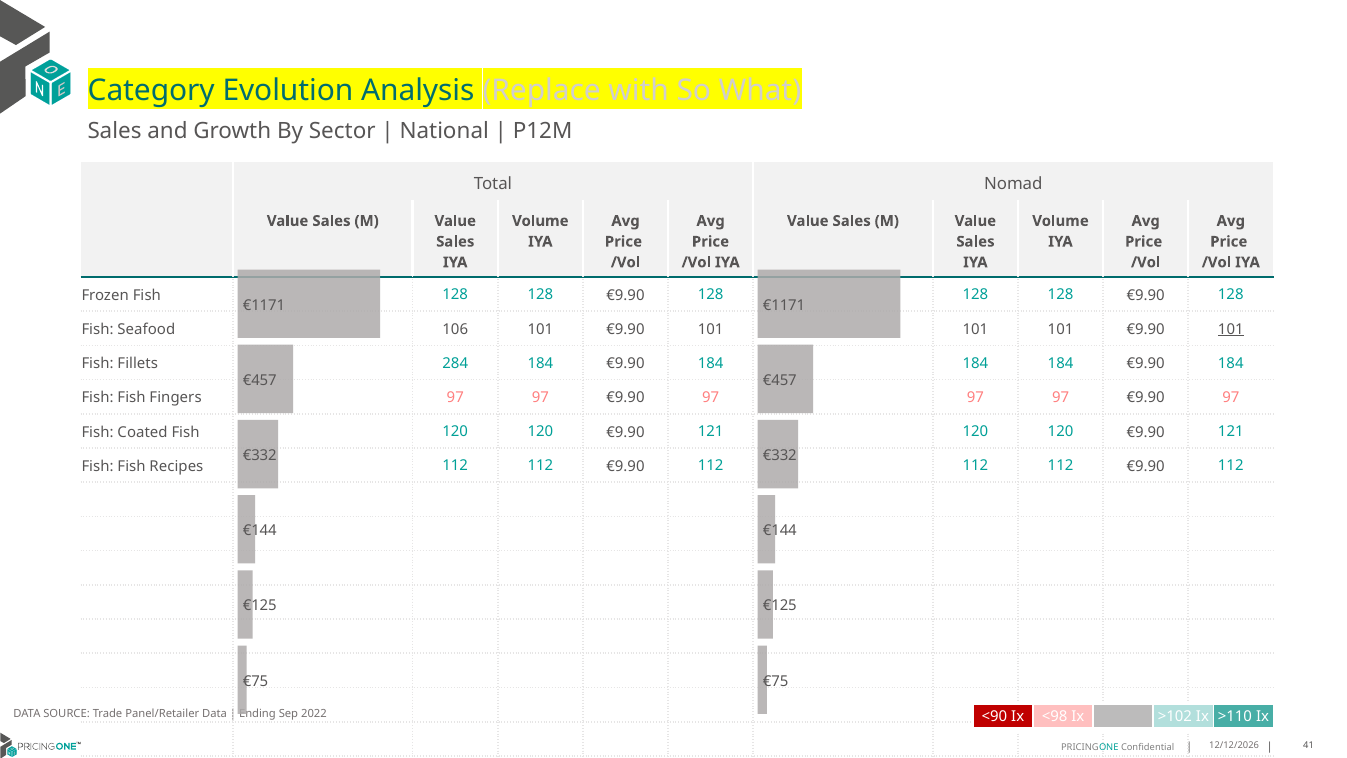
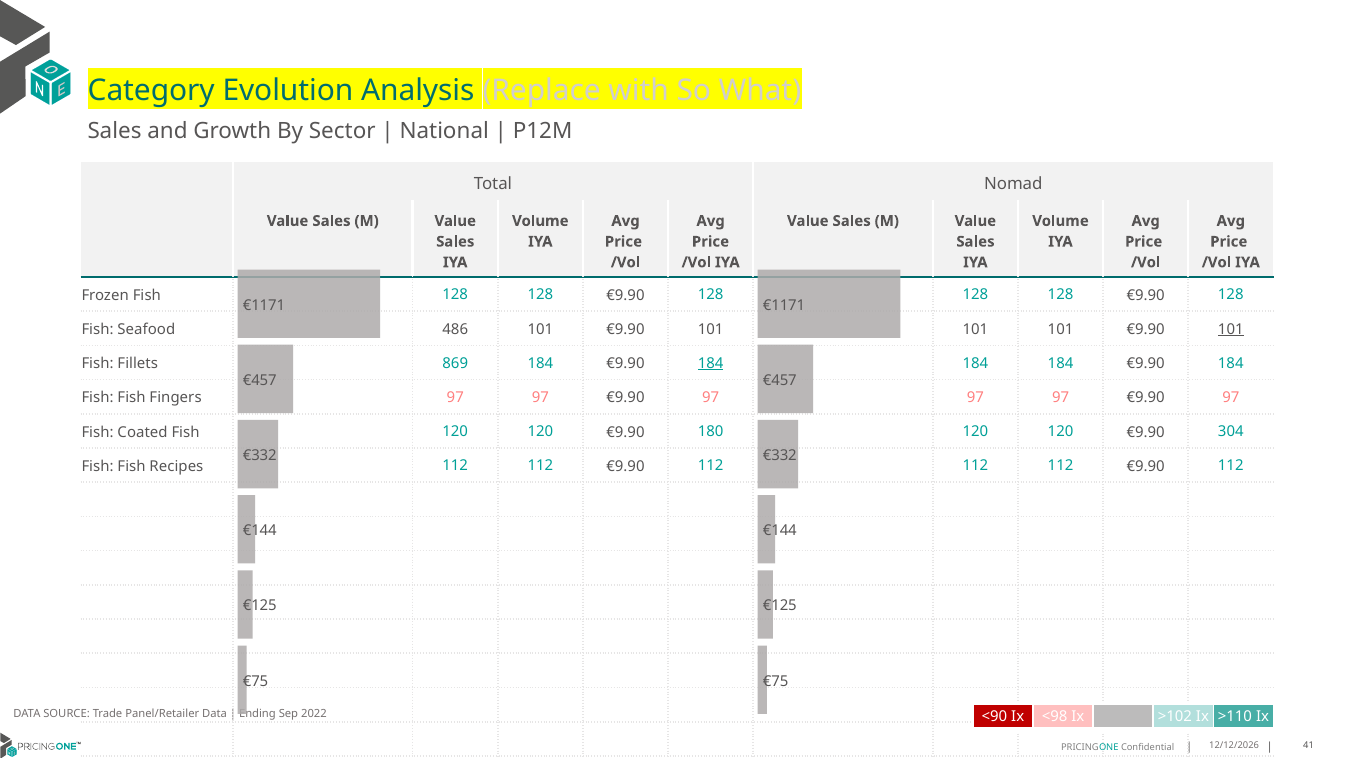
106: 106 -> 486
284: 284 -> 869
184 at (711, 363) underline: none -> present
121 at (711, 432): 121 -> 180
121 at (1231, 432): 121 -> 304
